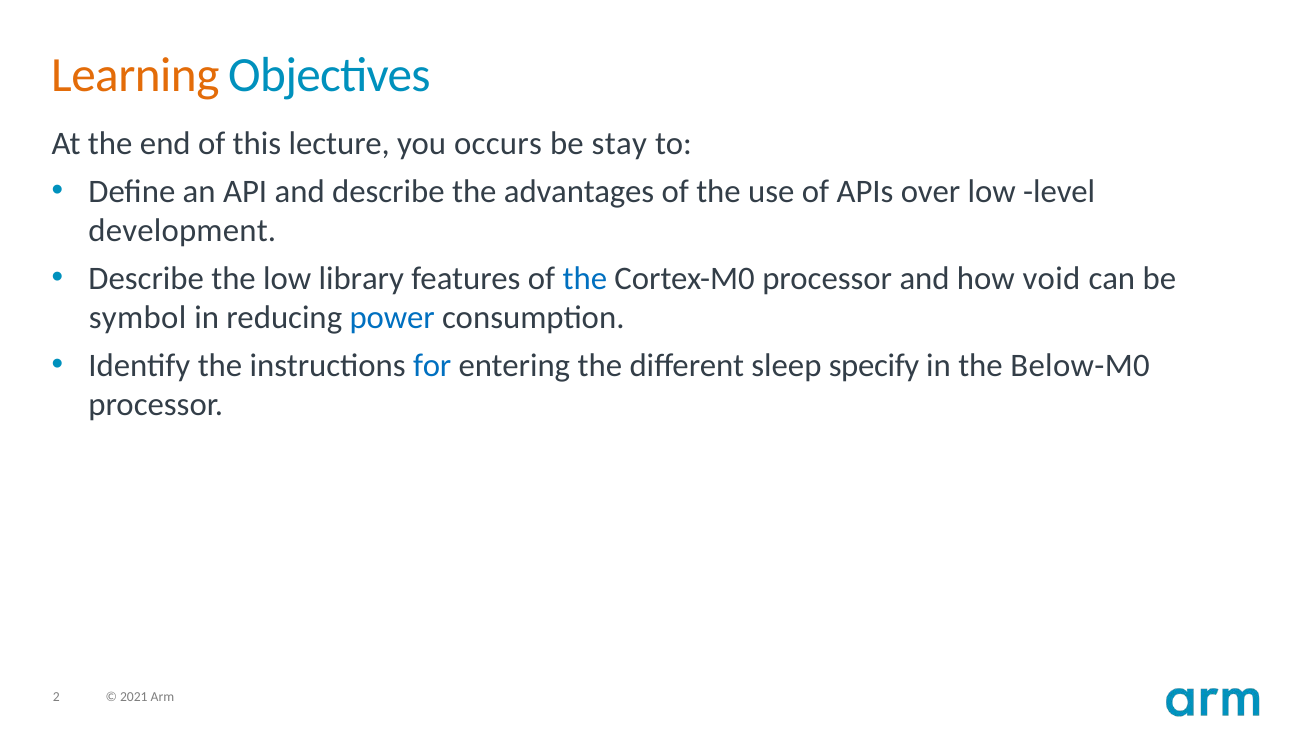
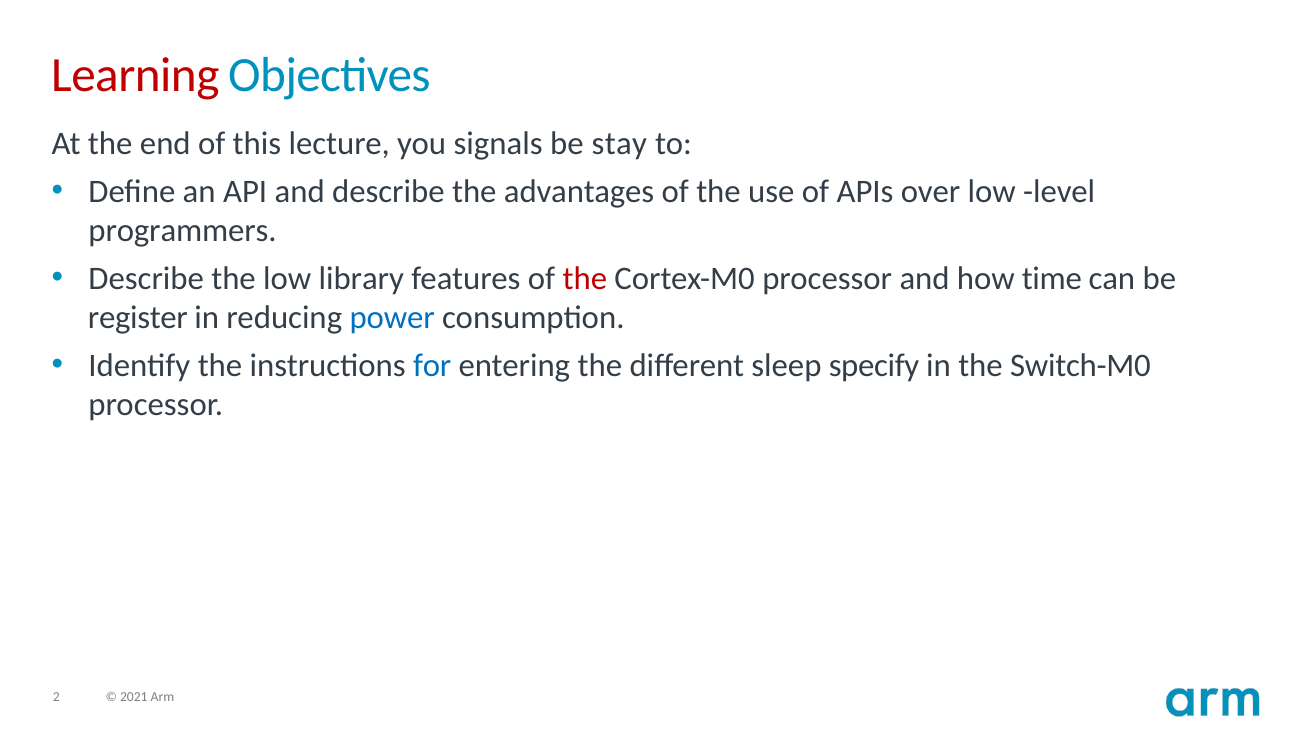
Learning colour: orange -> red
occurs: occurs -> signals
development: development -> programmers
the at (585, 278) colour: blue -> red
void: void -> time
symbol: symbol -> register
Below-M0: Below-M0 -> Switch-M0
